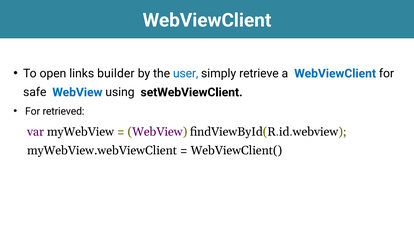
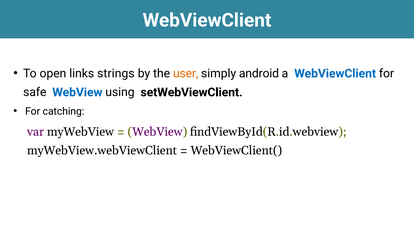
builder: builder -> strings
user colour: blue -> orange
retrieve: retrieve -> android
retrieved: retrieved -> catching
